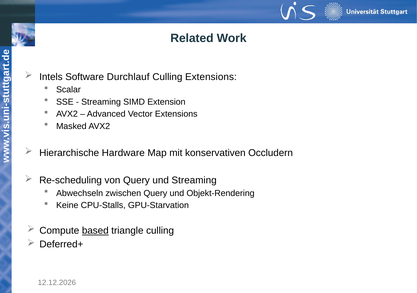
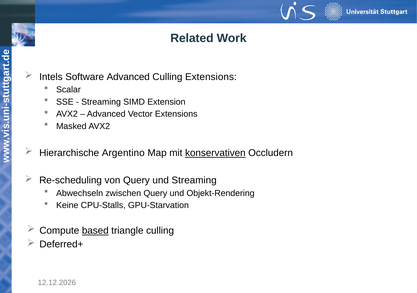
Software Durchlauf: Durchlauf -> Advanced
Hardware: Hardware -> Argentino
konservativen underline: none -> present
